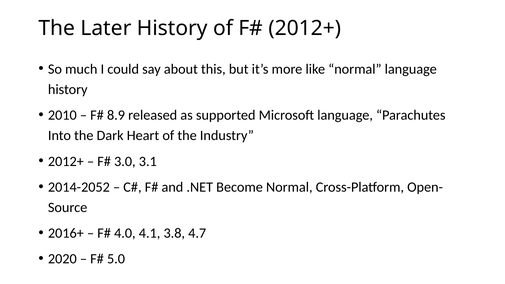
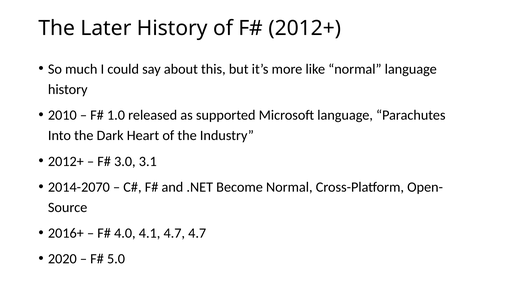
8.9: 8.9 -> 1.0
2014-2052: 2014-2052 -> 2014-2070
4.1 3.8: 3.8 -> 4.7
